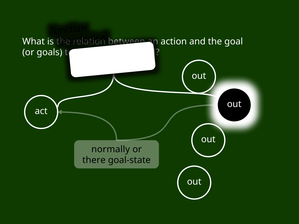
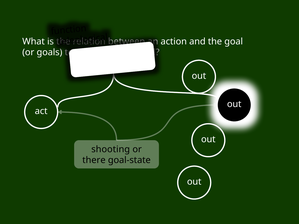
normally: normally -> shooting
